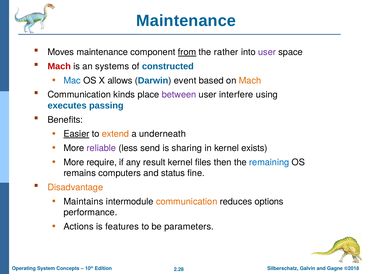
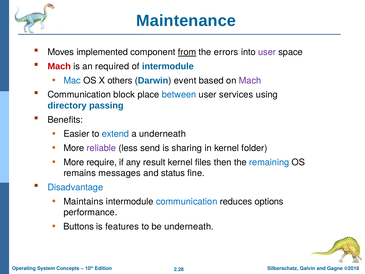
Moves maintenance: maintenance -> implemented
rather: rather -> errors
systems: systems -> required
of constructed: constructed -> intermodule
allows: allows -> others
Mach at (250, 80) colour: orange -> purple
kinds: kinds -> block
between colour: purple -> blue
interfere: interfere -> services
executes: executes -> directory
Easier underline: present -> none
extend colour: orange -> blue
exists: exists -> folder
computers: computers -> messages
Disadvantage colour: orange -> blue
communication at (187, 201) colour: orange -> blue
Actions: Actions -> Buttons
be parameters: parameters -> underneath
